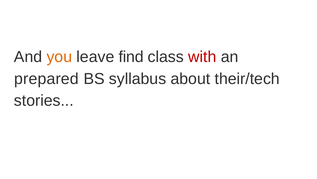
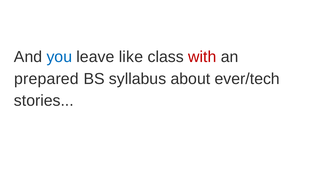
you colour: orange -> blue
find: find -> like
their/tech: their/tech -> ever/tech
